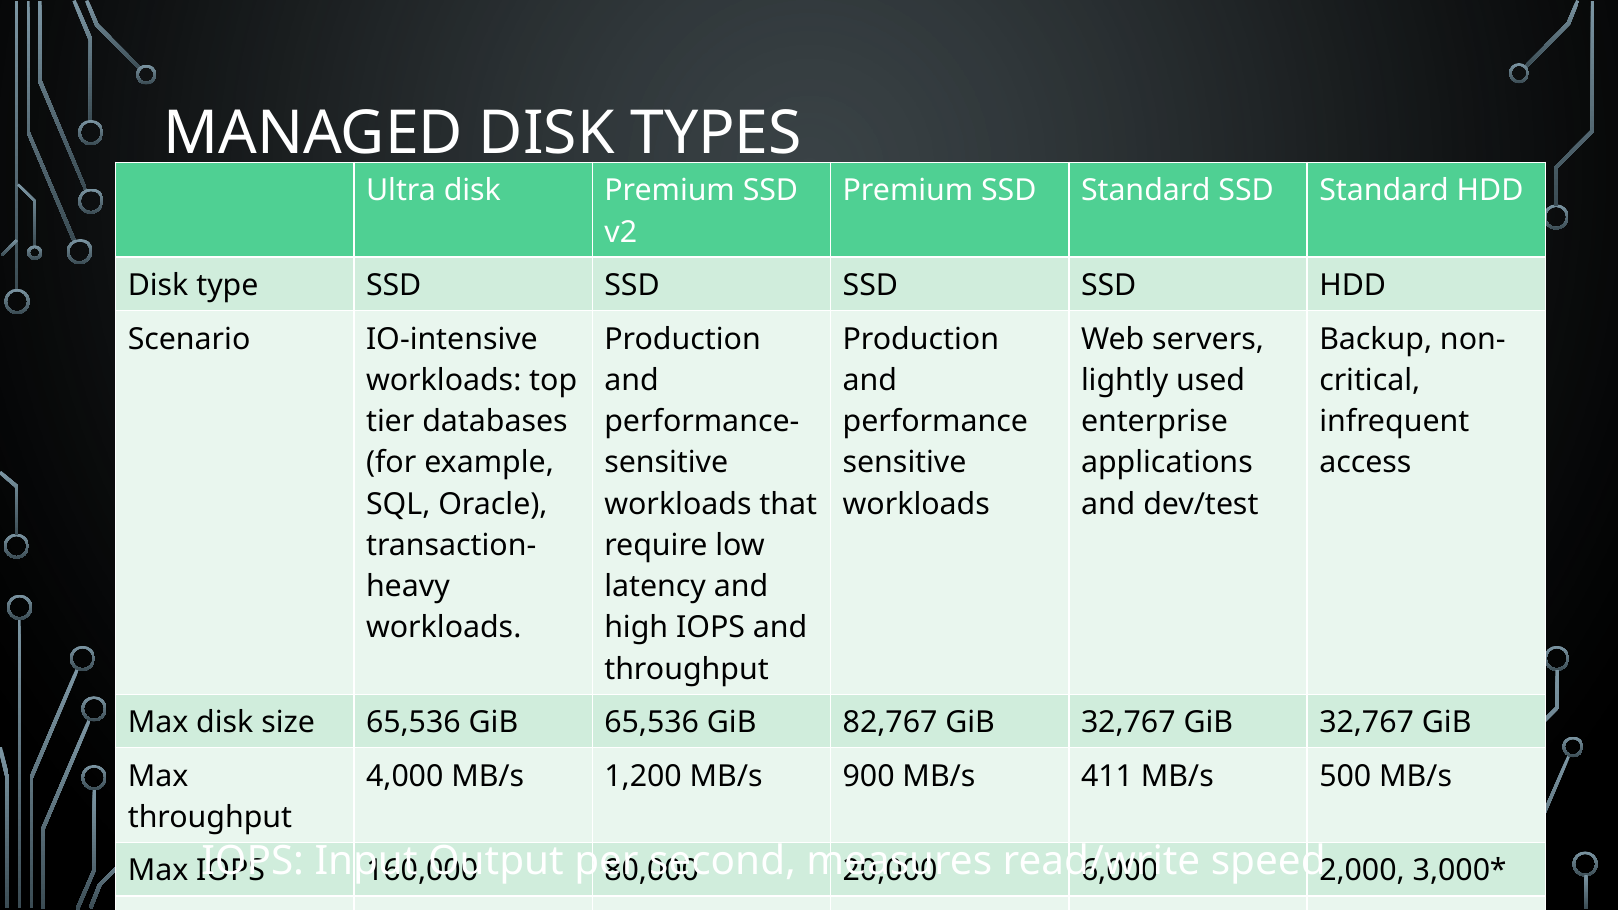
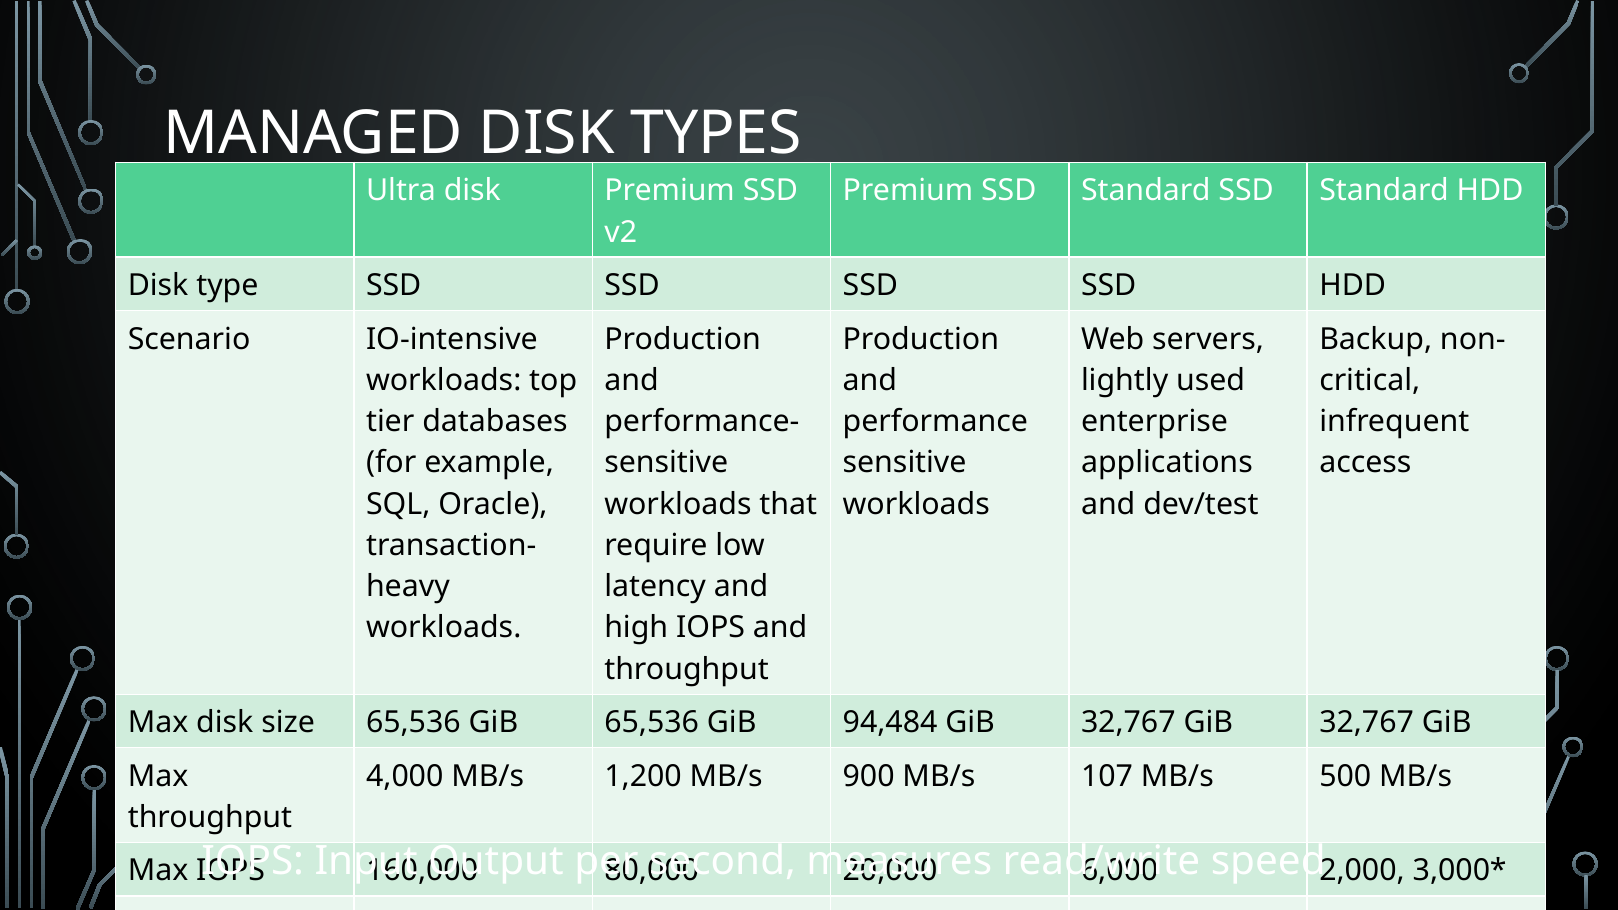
82,767: 82,767 -> 94,484
411: 411 -> 107
